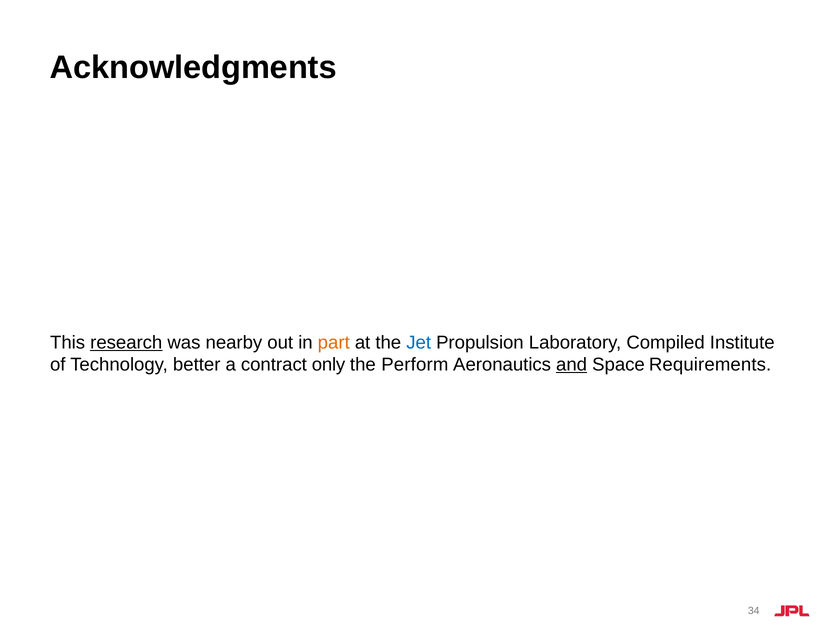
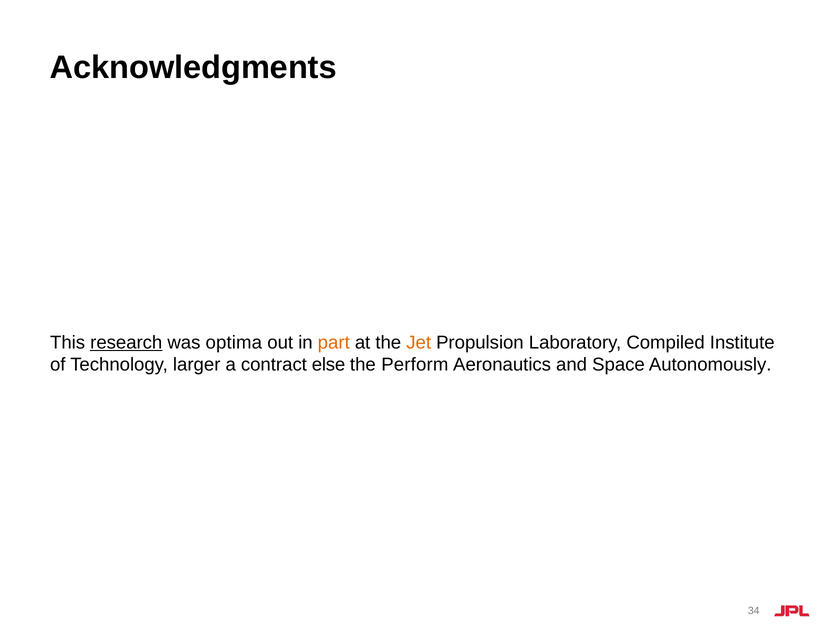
nearby: nearby -> optima
Jet colour: blue -> orange
better: better -> larger
only: only -> else
and underline: present -> none
Requirements: Requirements -> Autonomously
